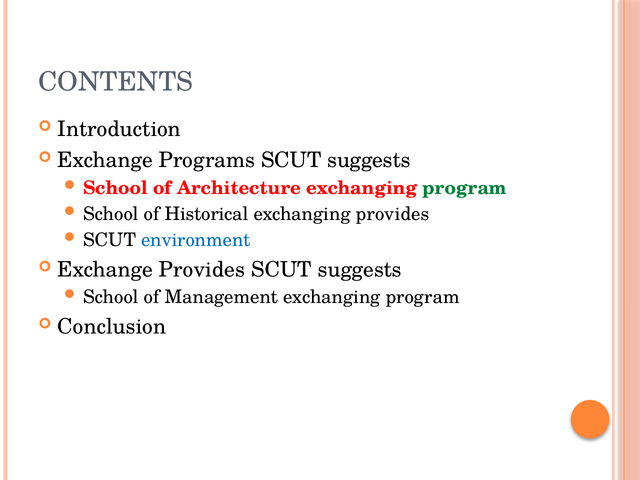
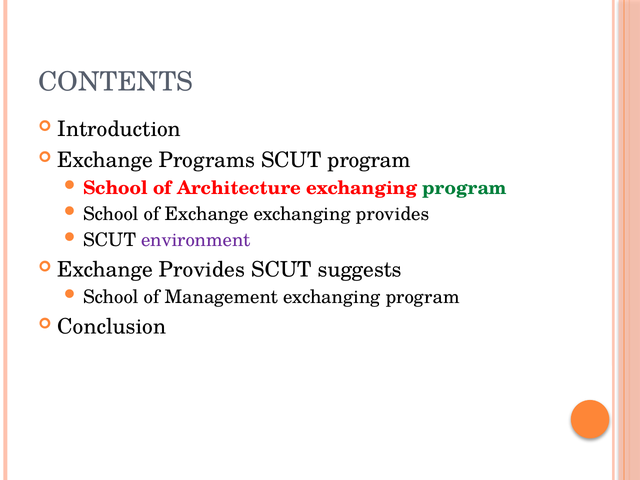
Programs SCUT suggests: suggests -> program
of Historical: Historical -> Exchange
environment colour: blue -> purple
